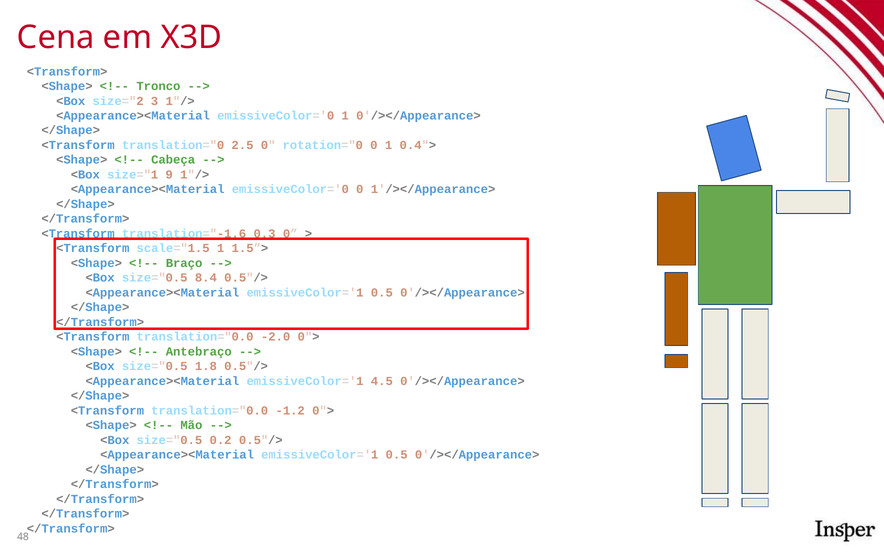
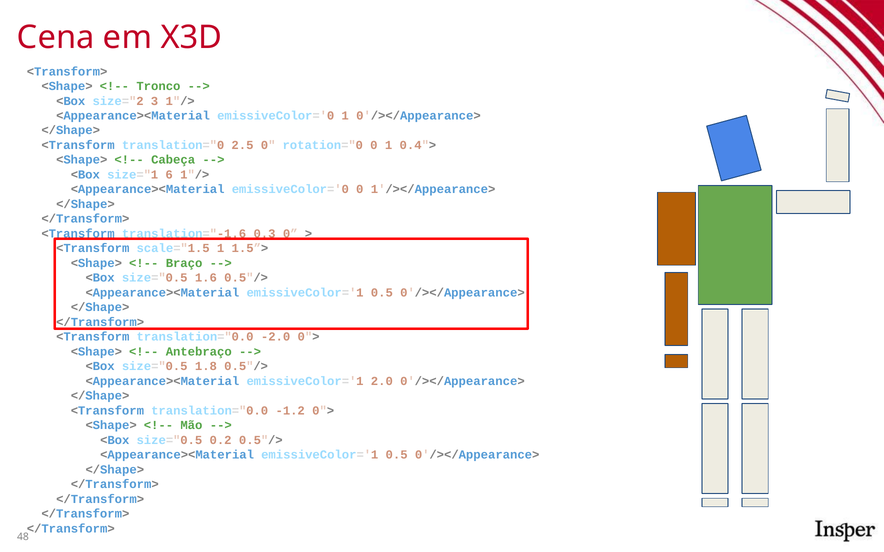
9: 9 -> 6
8.4: 8.4 -> 1.6
4.5: 4.5 -> 2.0
